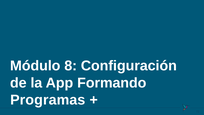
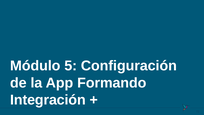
8: 8 -> 5
Programas: Programas -> Integración
